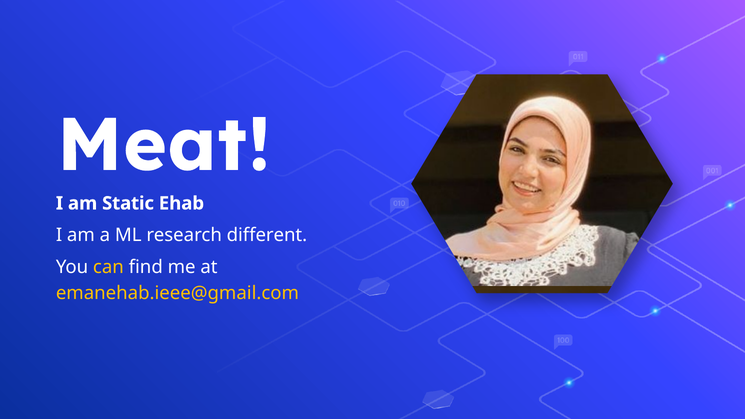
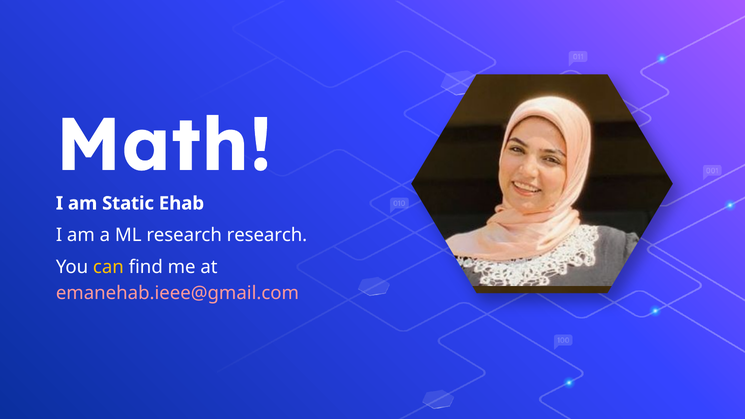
Meat: Meat -> Math
research different: different -> research
emanehab.ieee@gmail.com colour: yellow -> pink
